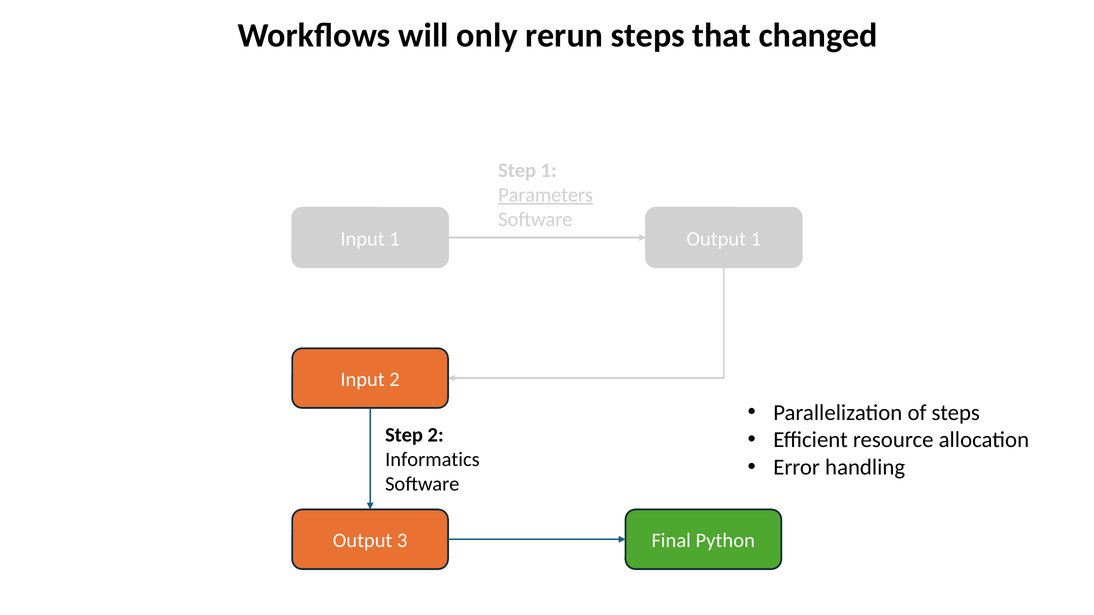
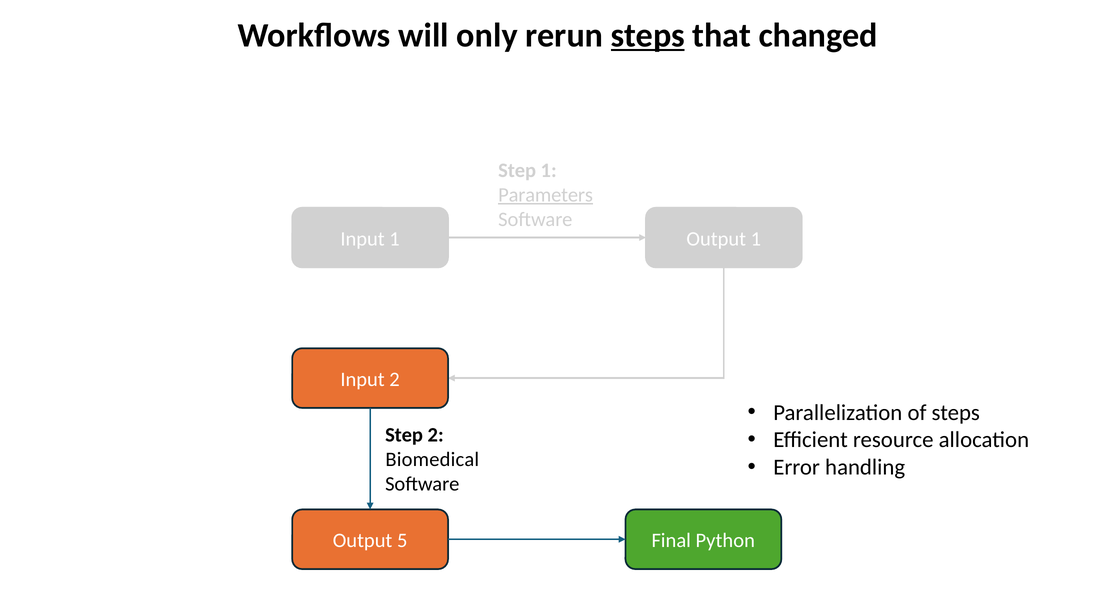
steps at (648, 35) underline: none -> present
Informatics: Informatics -> Biomedical
3: 3 -> 5
